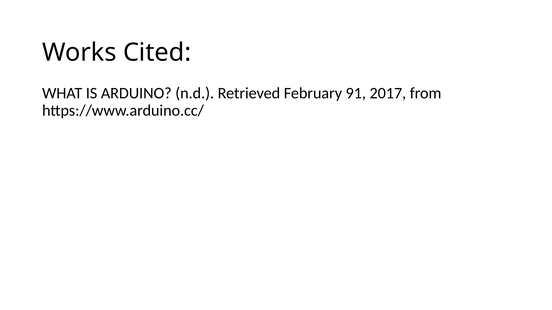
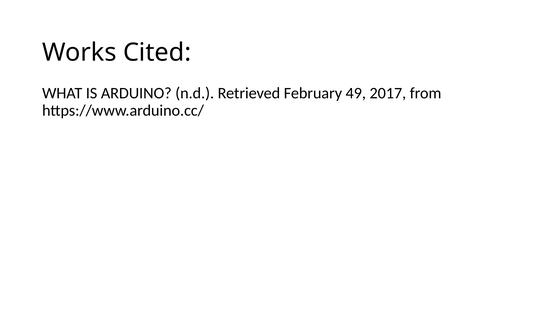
91: 91 -> 49
